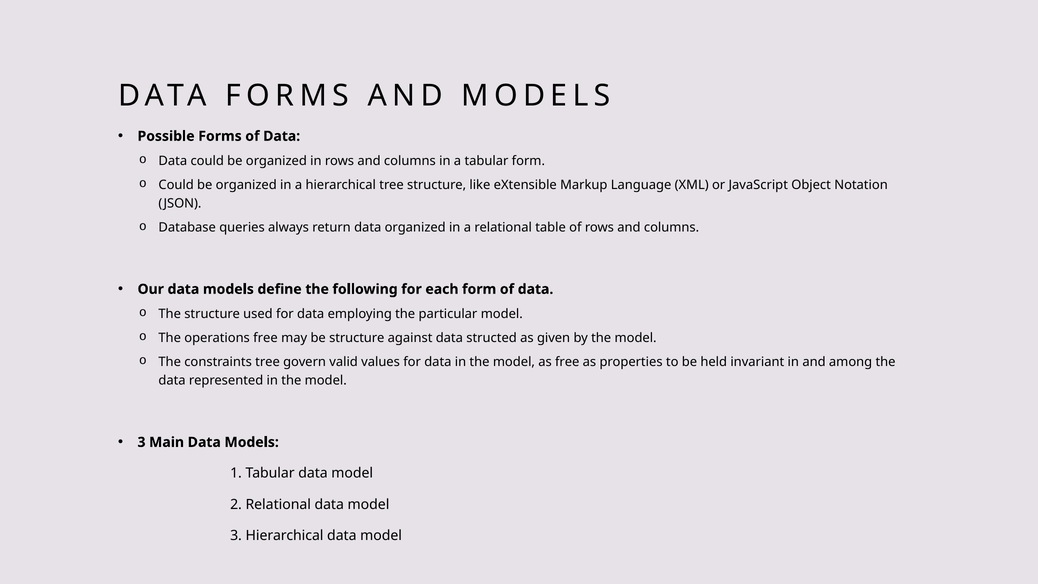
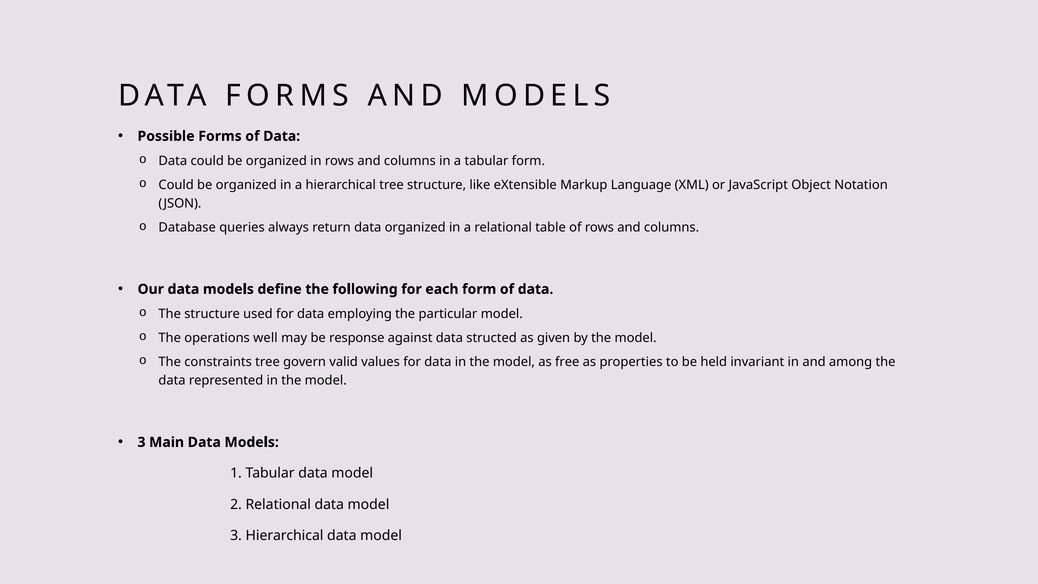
operations free: free -> well
be structure: structure -> response
